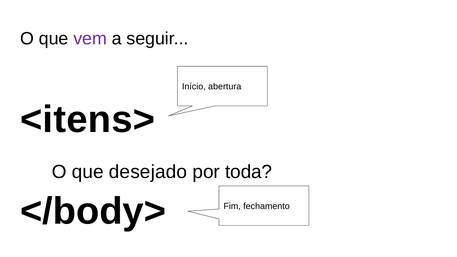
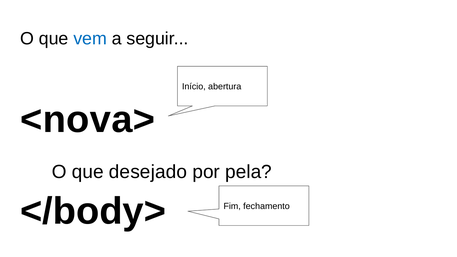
vem colour: purple -> blue
<itens>: <itens> -> <nova>
toda: toda -> pela
